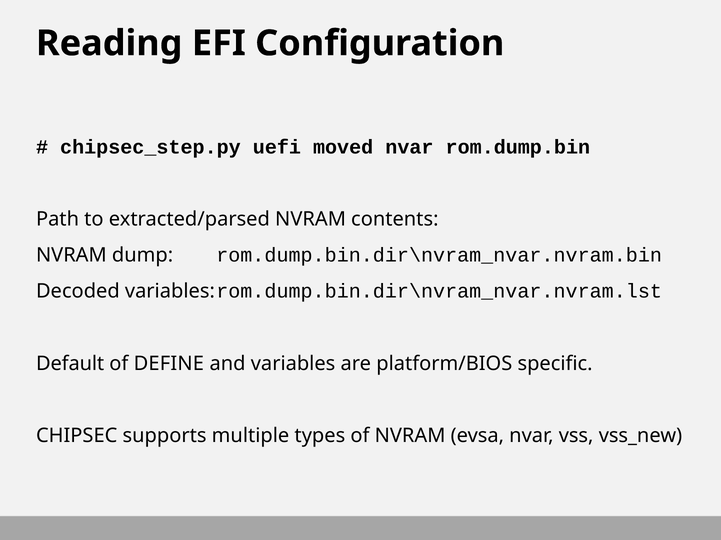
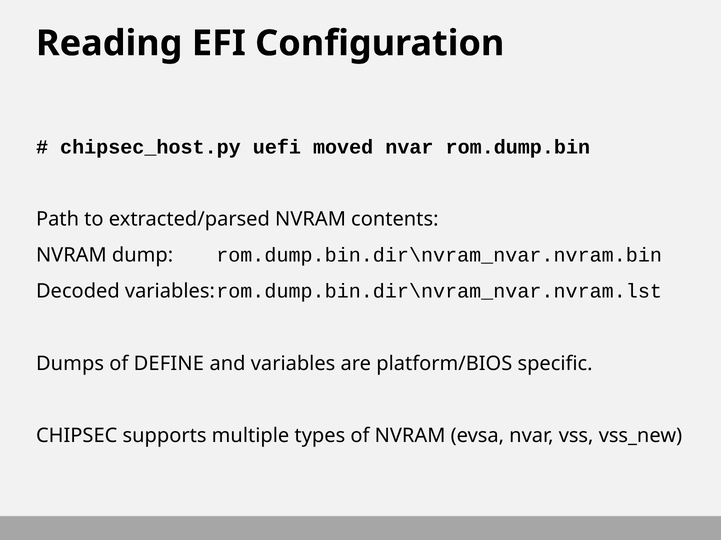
chipsec_step.py: chipsec_step.py -> chipsec_host.py
Default: Default -> Dumps
